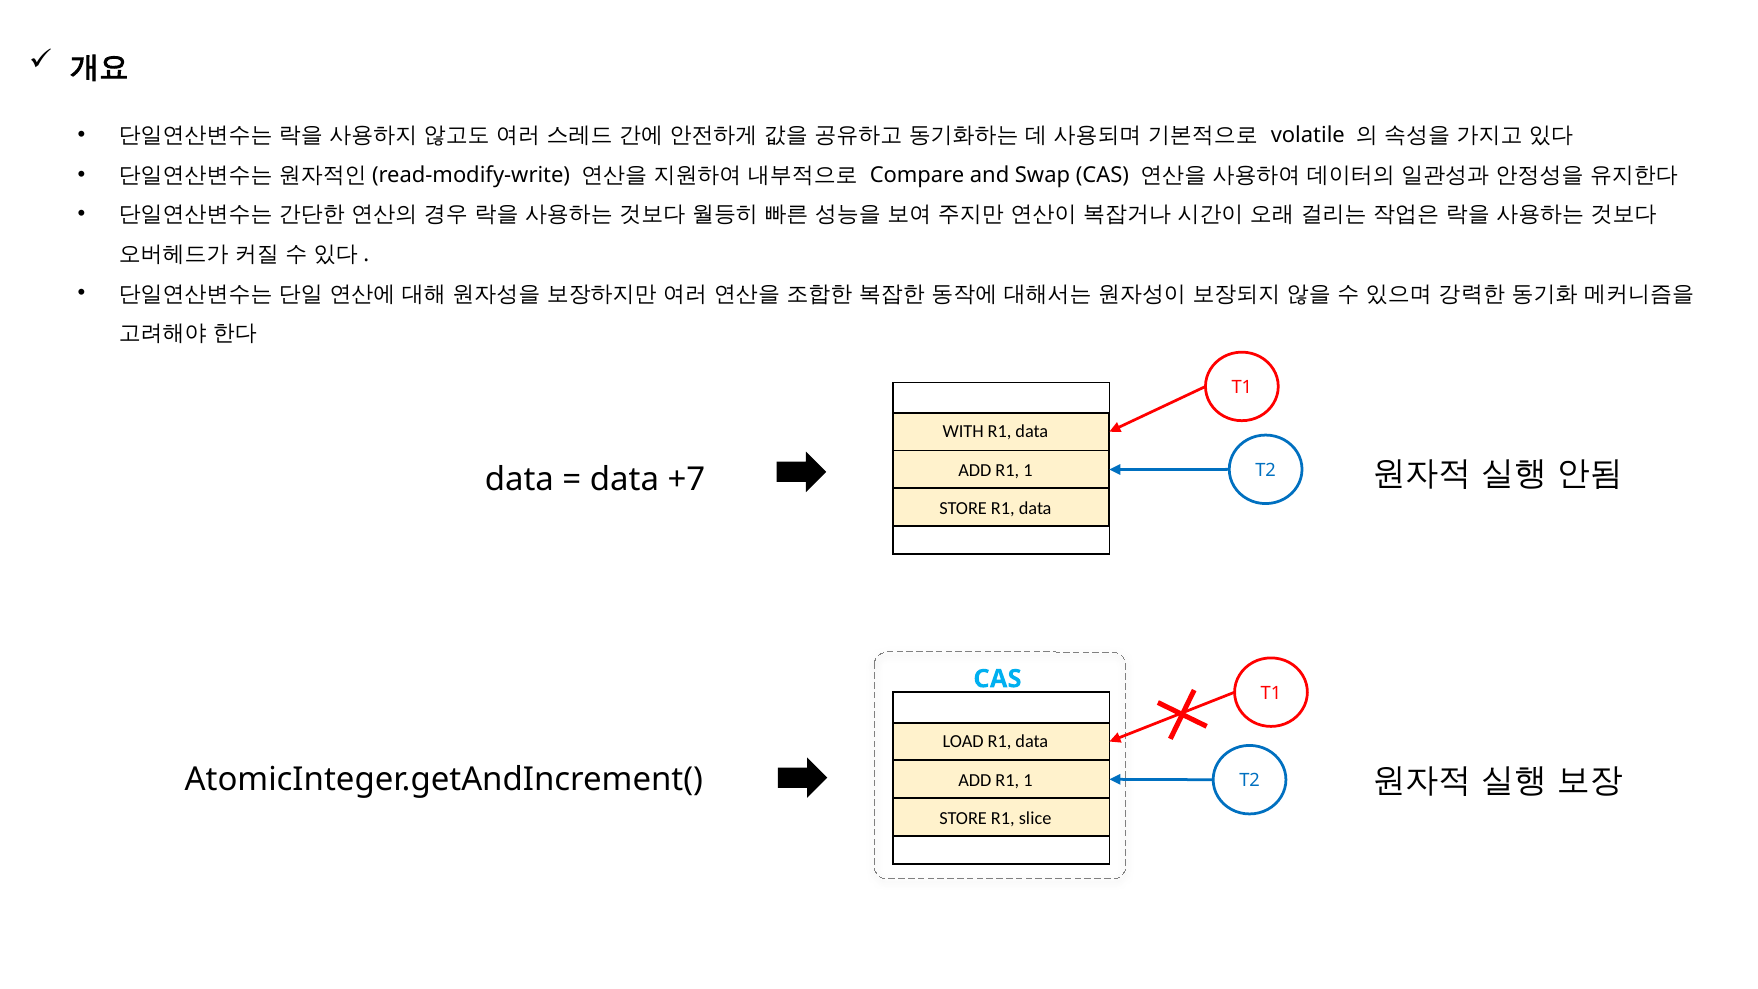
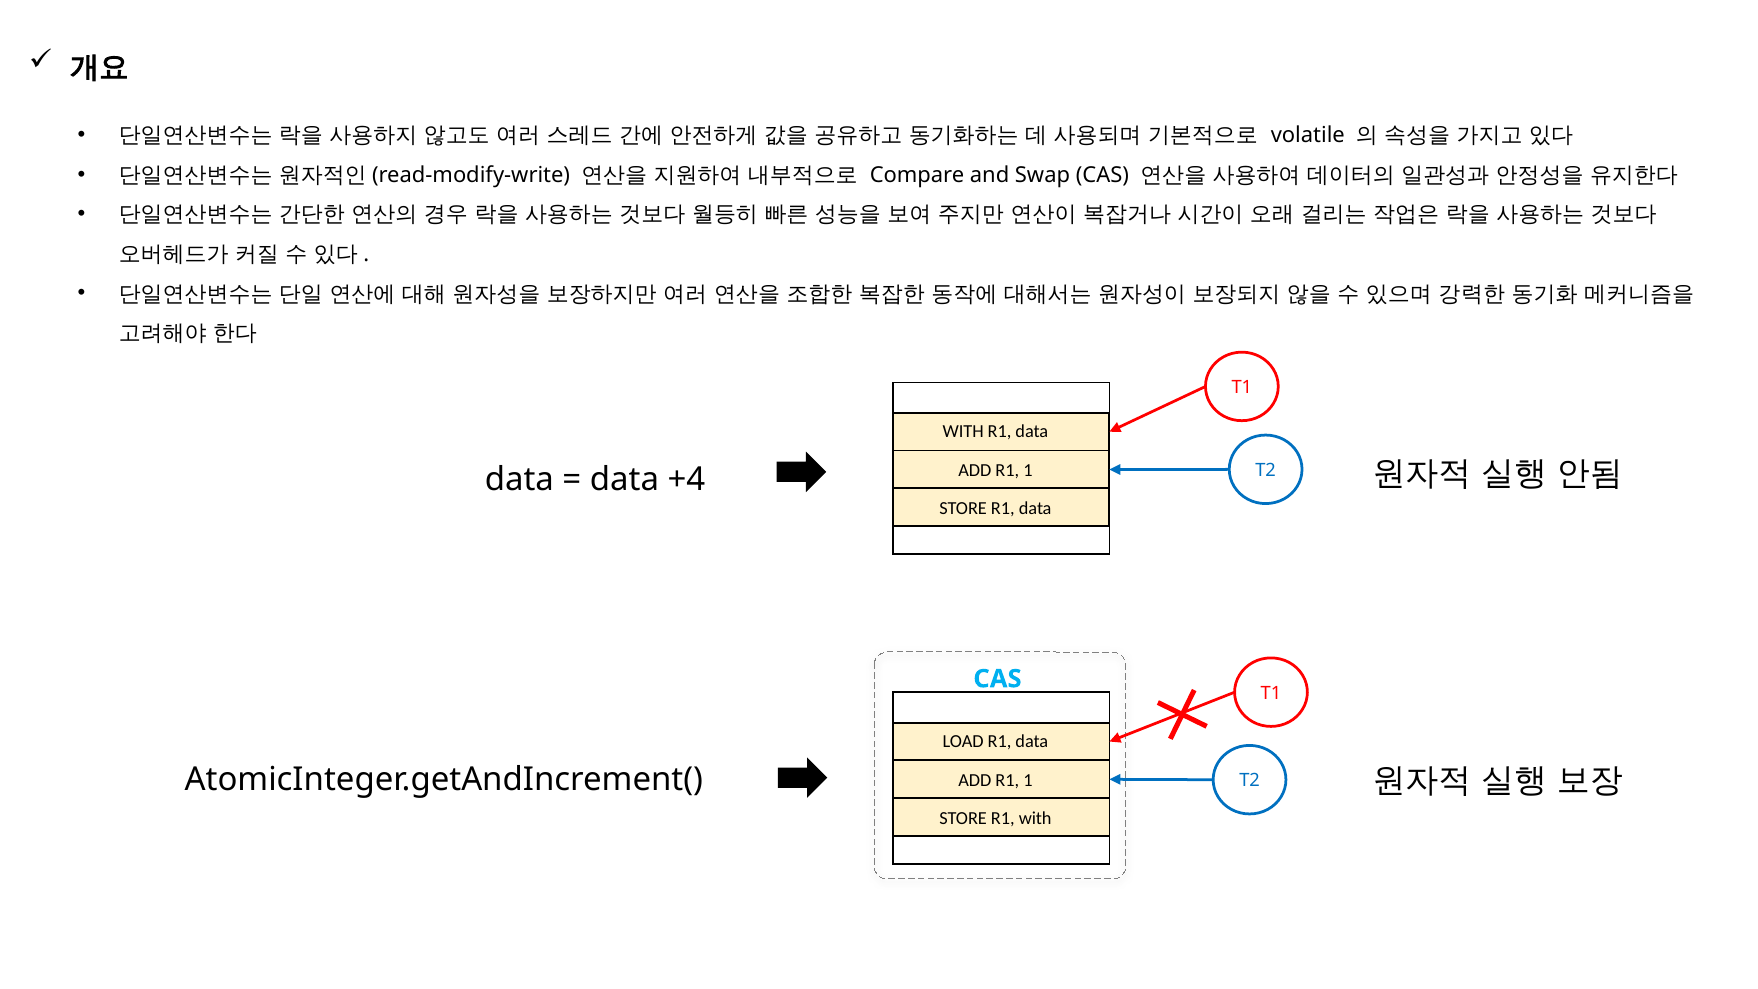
+7: +7 -> +4
R1 slice: slice -> with
